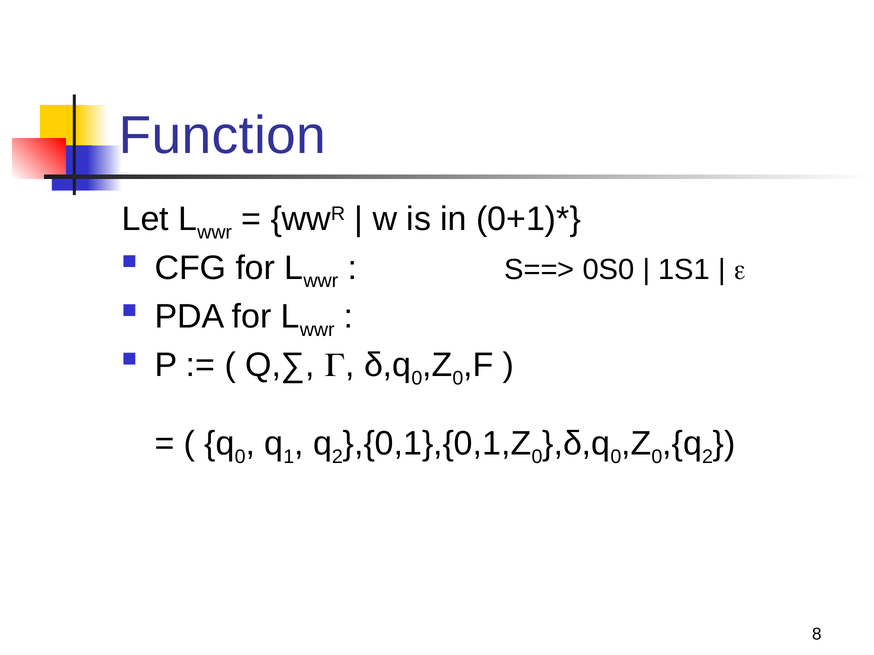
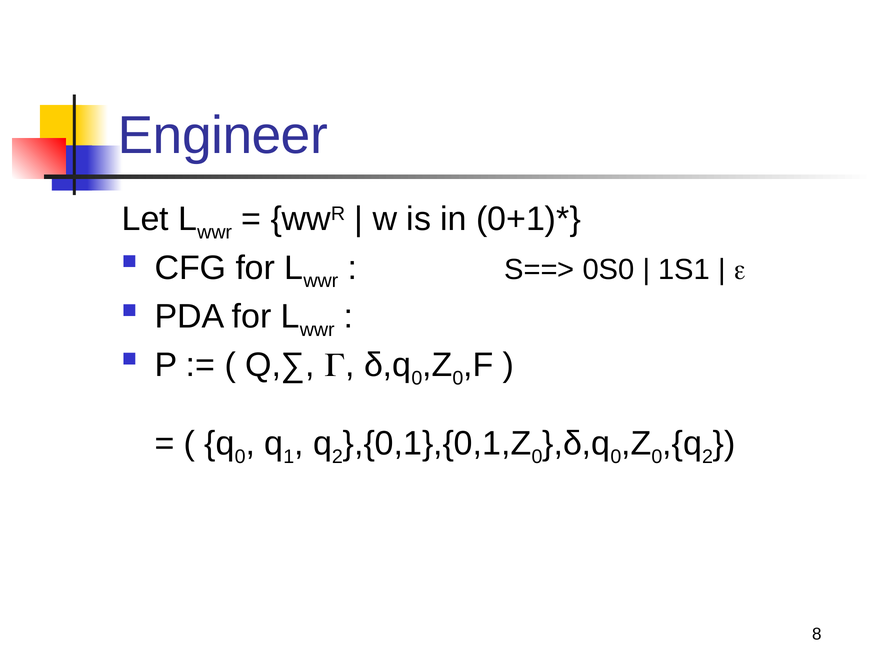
Function: Function -> Engineer
